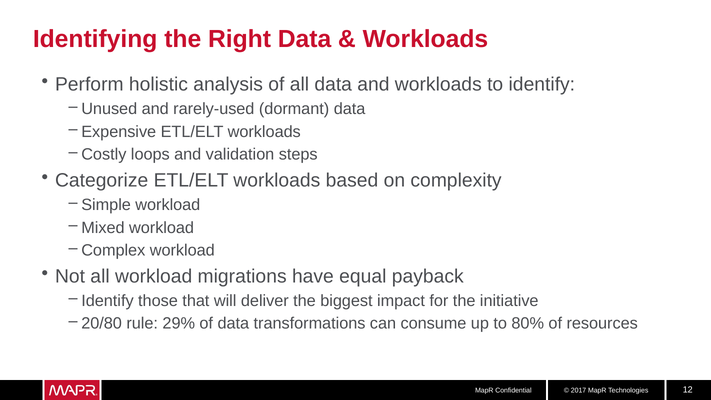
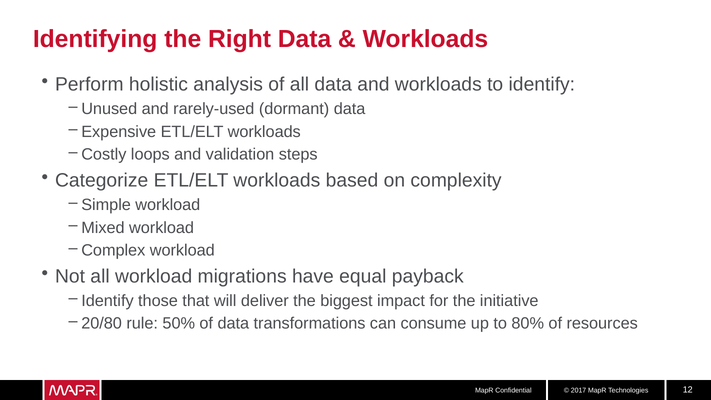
29%: 29% -> 50%
